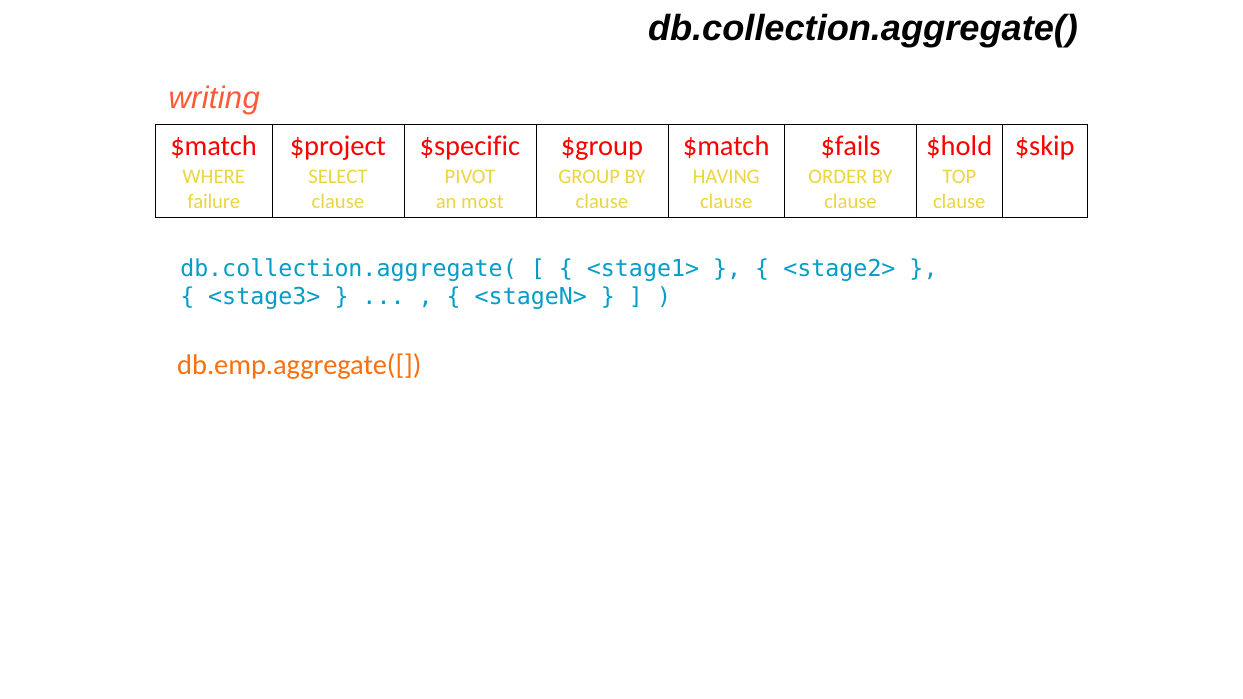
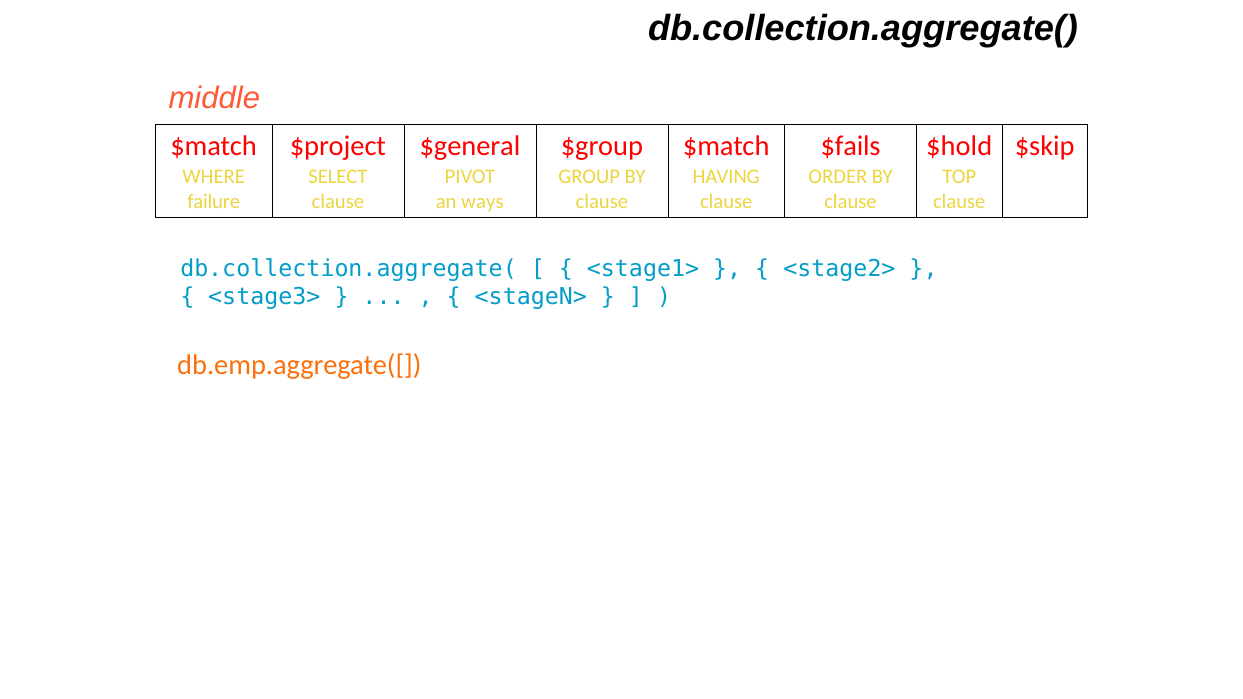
writing: writing -> middle
$specific: $specific -> $general
most: most -> ways
